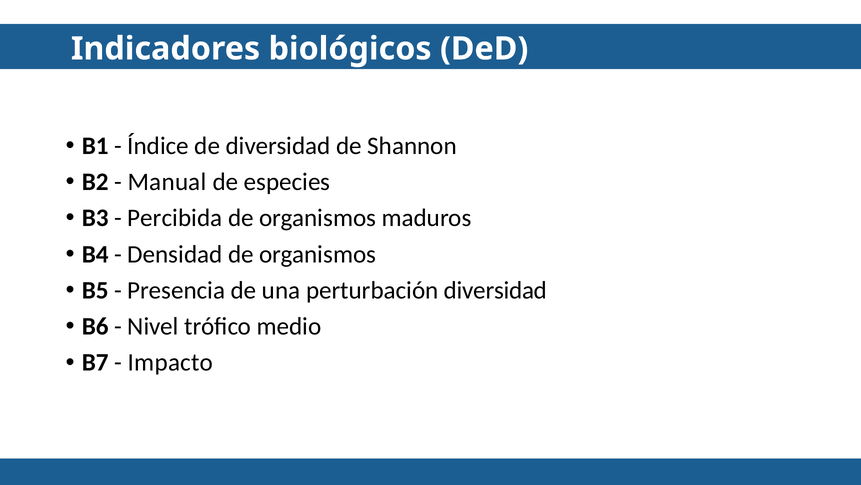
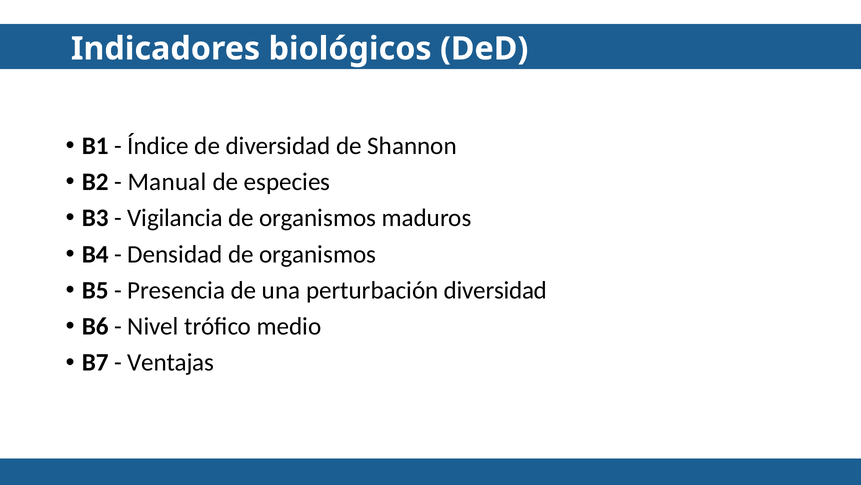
Percibida: Percibida -> Vigilancia
Impacto: Impacto -> Ventajas
